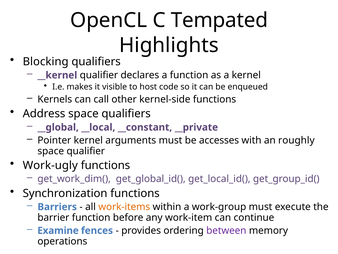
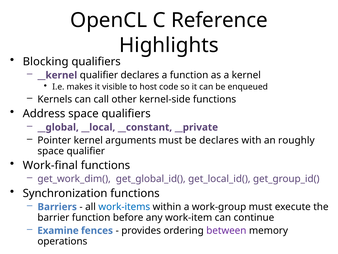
Tempated: Tempated -> Reference
be accesses: accesses -> declares
Work-ugly: Work-ugly -> Work-final
work-items colour: orange -> blue
